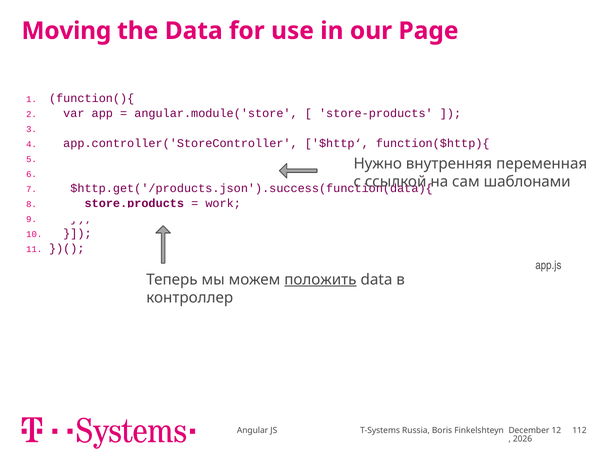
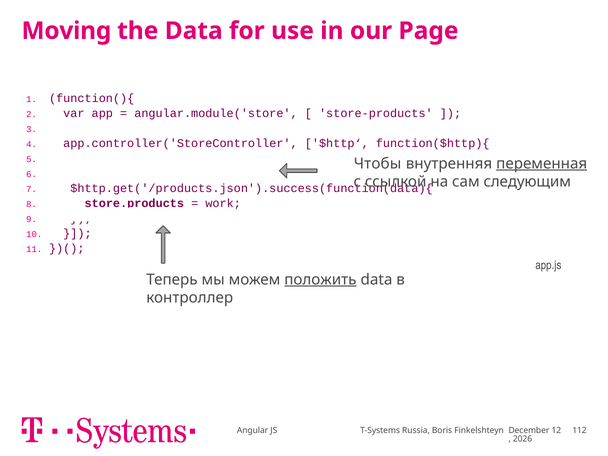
Нужно: Нужно -> Чтобы
переменная underline: none -> present
шаблонами: шаблонами -> следующим
